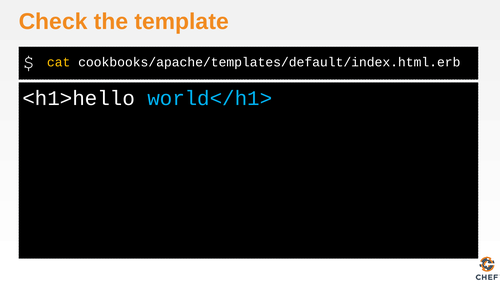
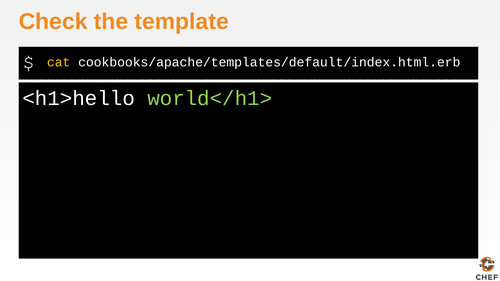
world</h1> colour: light blue -> light green
